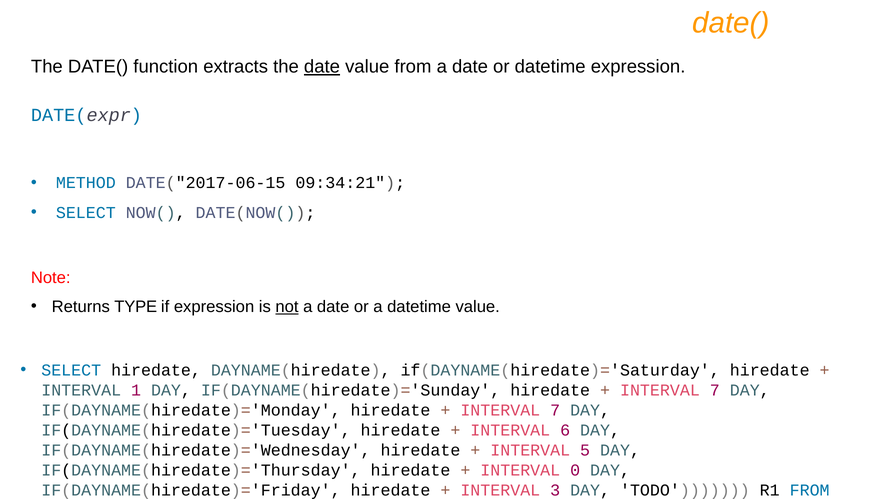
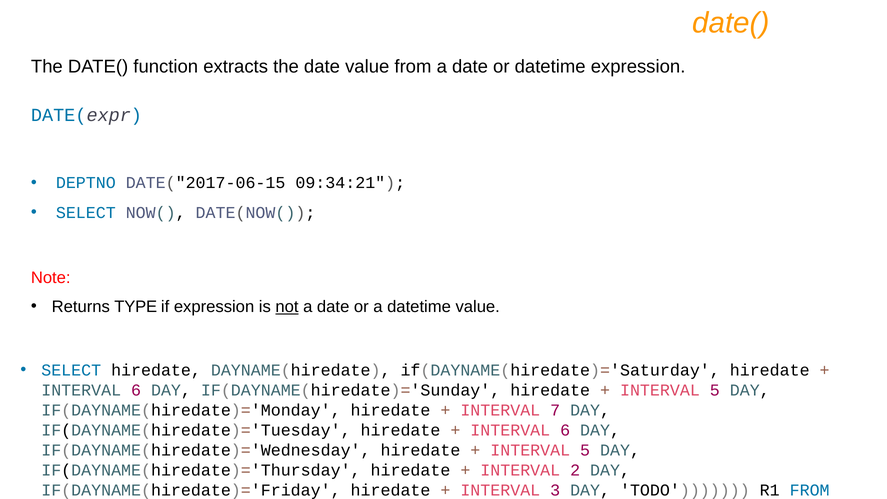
date at (322, 67) underline: present -> none
METHOD: METHOD -> DEPTNO
1 at (136, 390): 1 -> 6
7 at (715, 390): 7 -> 5
0: 0 -> 2
